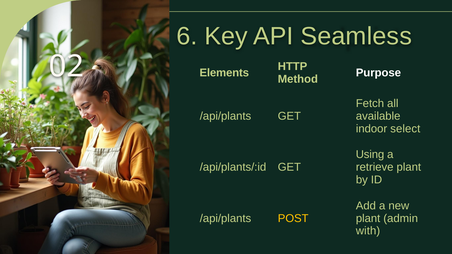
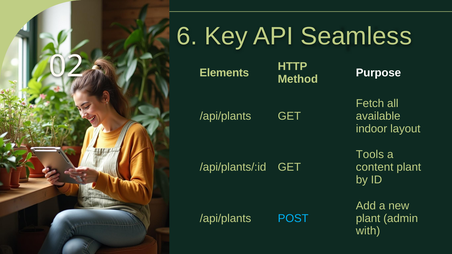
select: select -> layout
Using: Using -> Tools
retrieve: retrieve -> content
POST colour: yellow -> light blue
